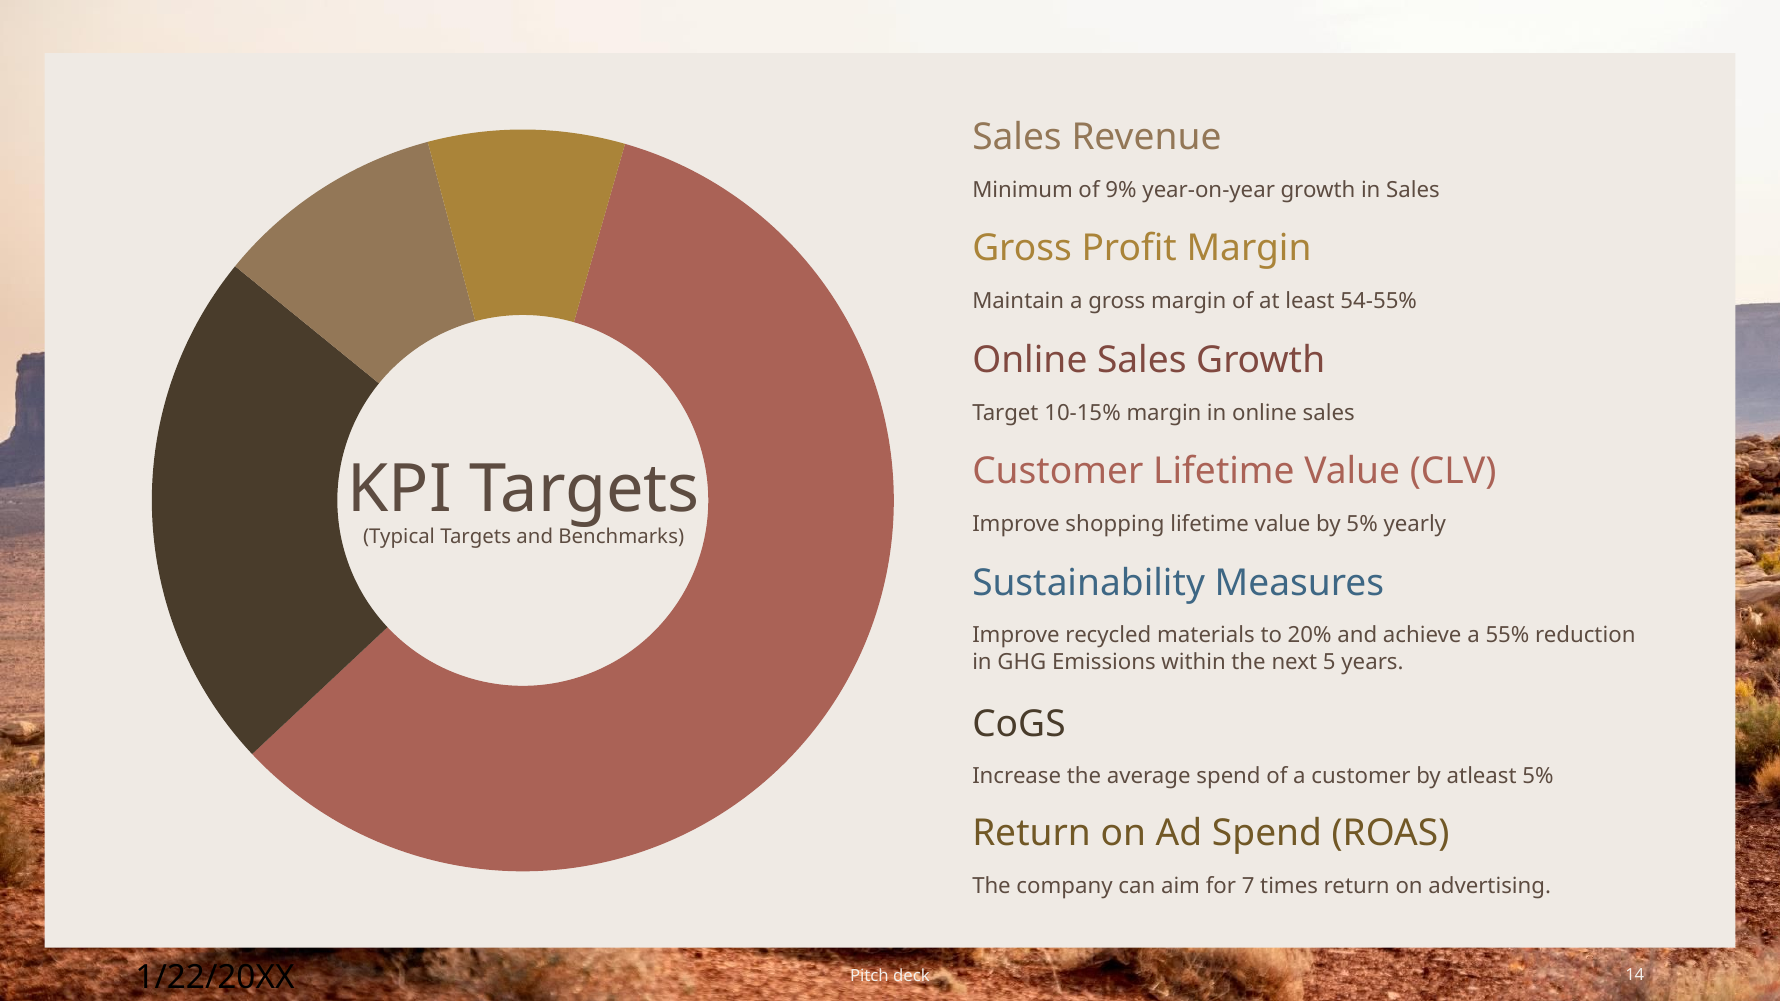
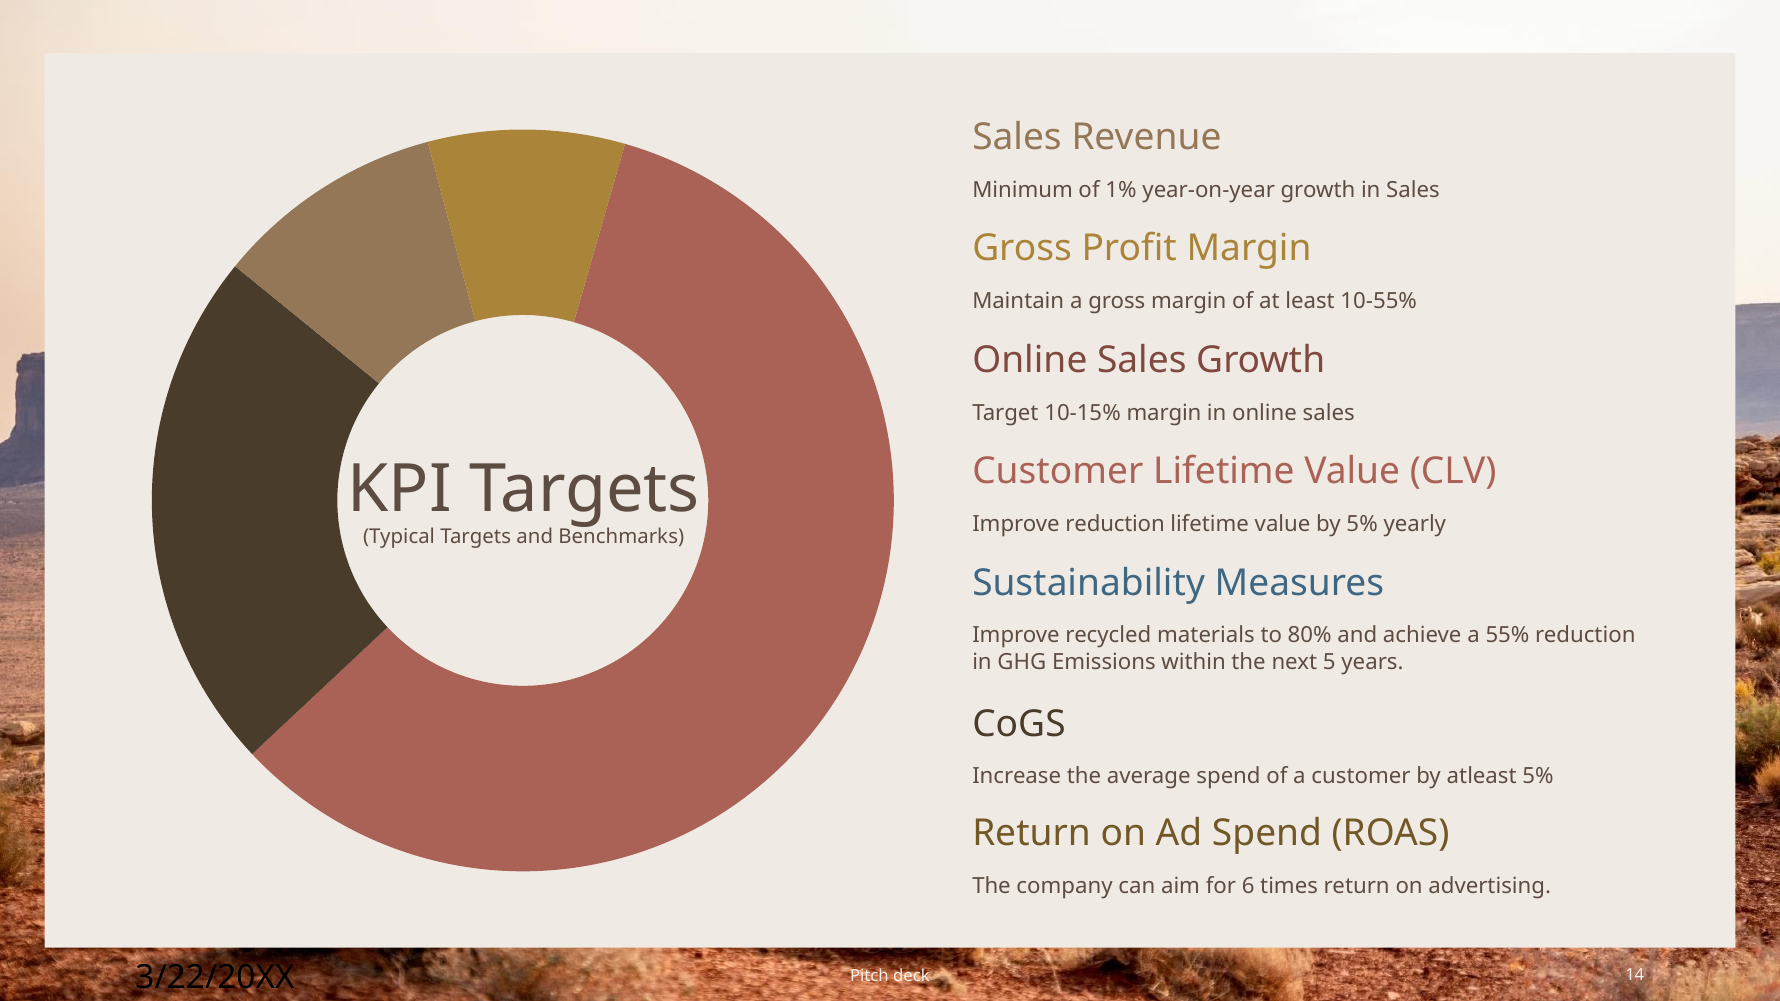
9%: 9% -> 1%
54-55%: 54-55% -> 10-55%
Improve shopping: shopping -> reduction
20%: 20% -> 80%
7: 7 -> 6
1/22/20XX: 1/22/20XX -> 3/22/20XX
